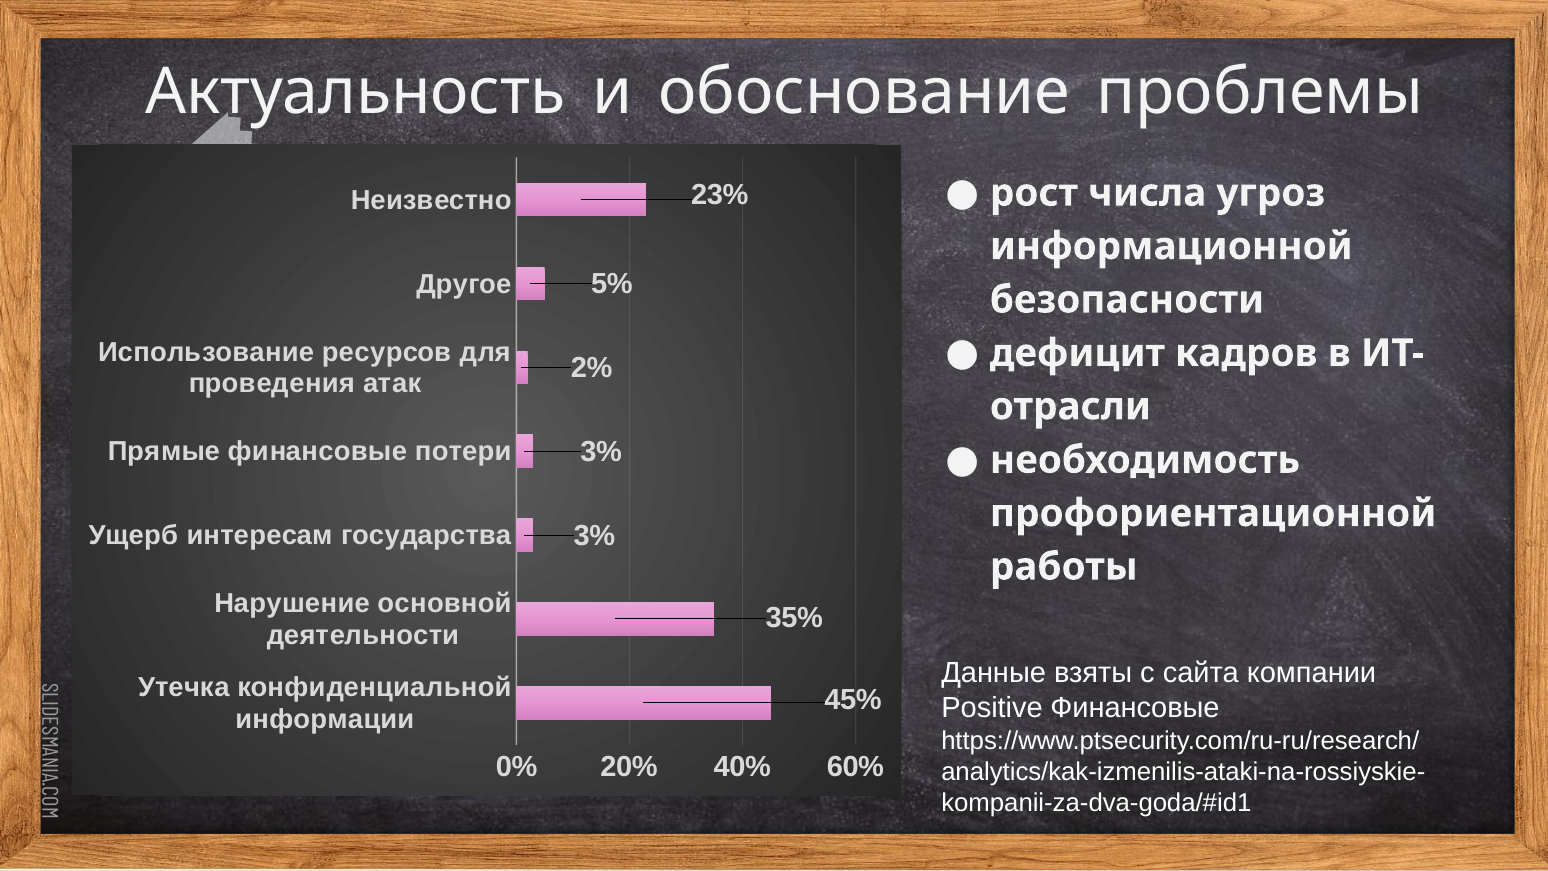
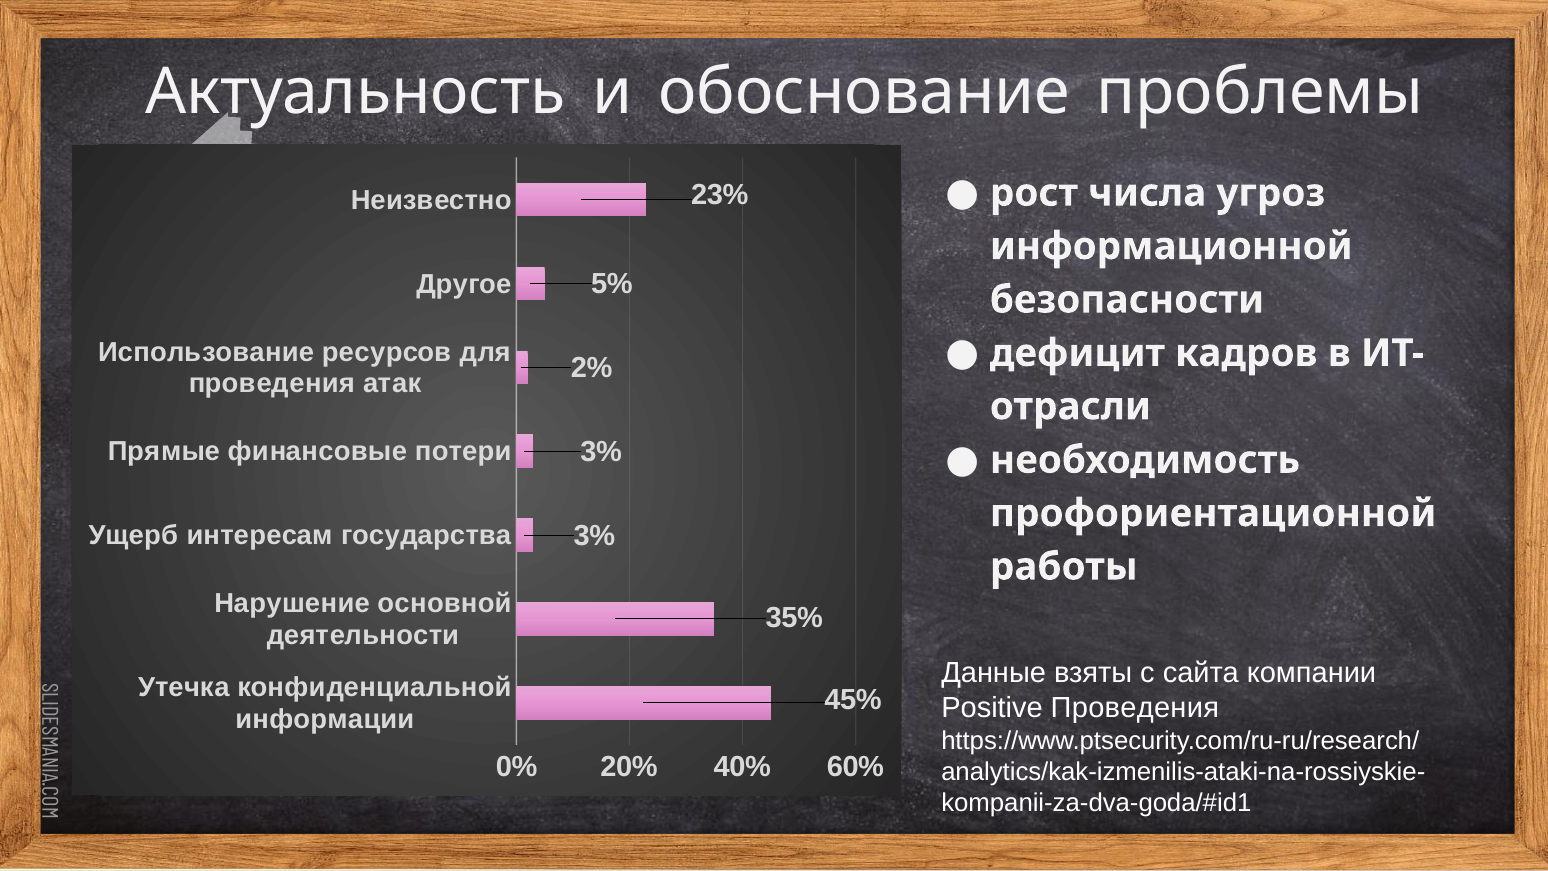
Positive Финансовые: Финансовые -> Проведения
